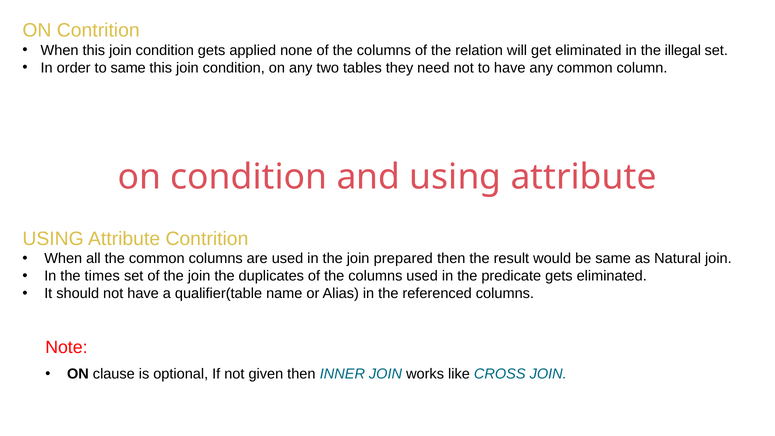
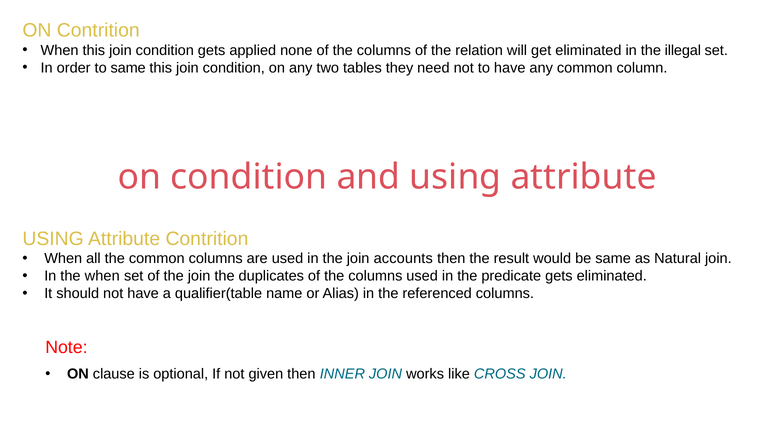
prepared: prepared -> accounts
the times: times -> when
